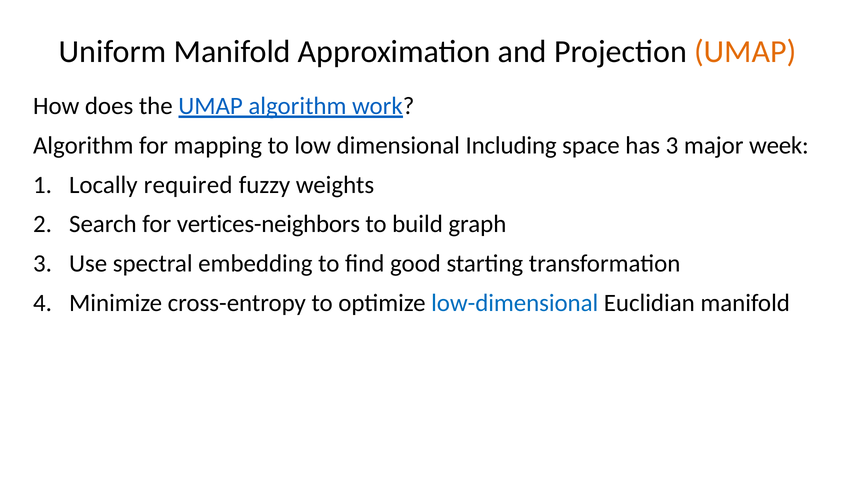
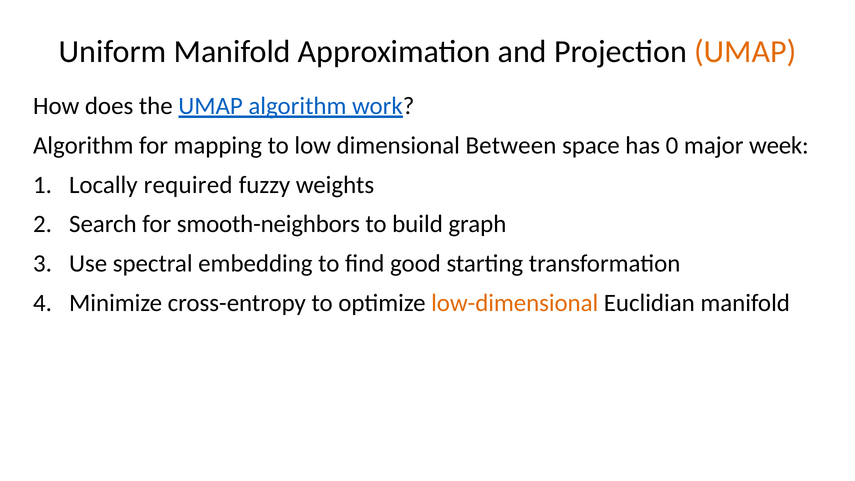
Including: Including -> Between
has 3: 3 -> 0
vertices-neighbors: vertices-neighbors -> smooth-neighbors
low-dimensional colour: blue -> orange
